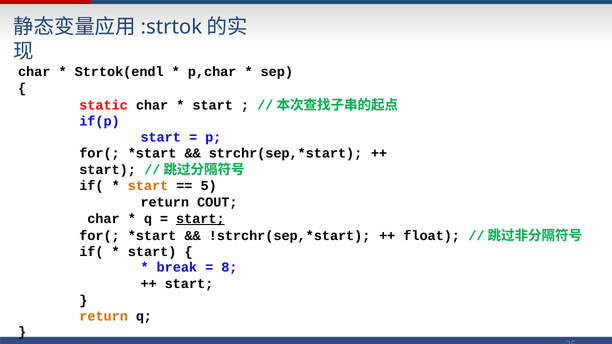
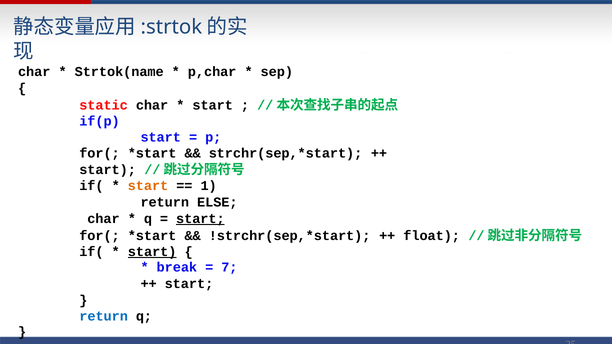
Strtok(endl: Strtok(endl -> Strtok(name
5: 5 -> 1
COUT: COUT -> ELSE
start at (152, 252) underline: none -> present
8: 8 -> 7
return at (104, 317) colour: orange -> blue
